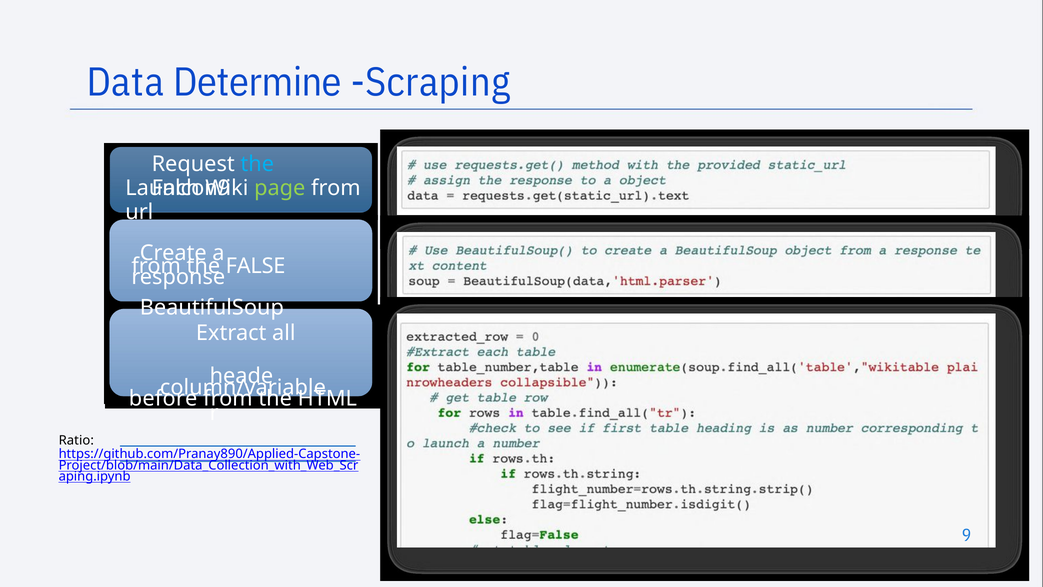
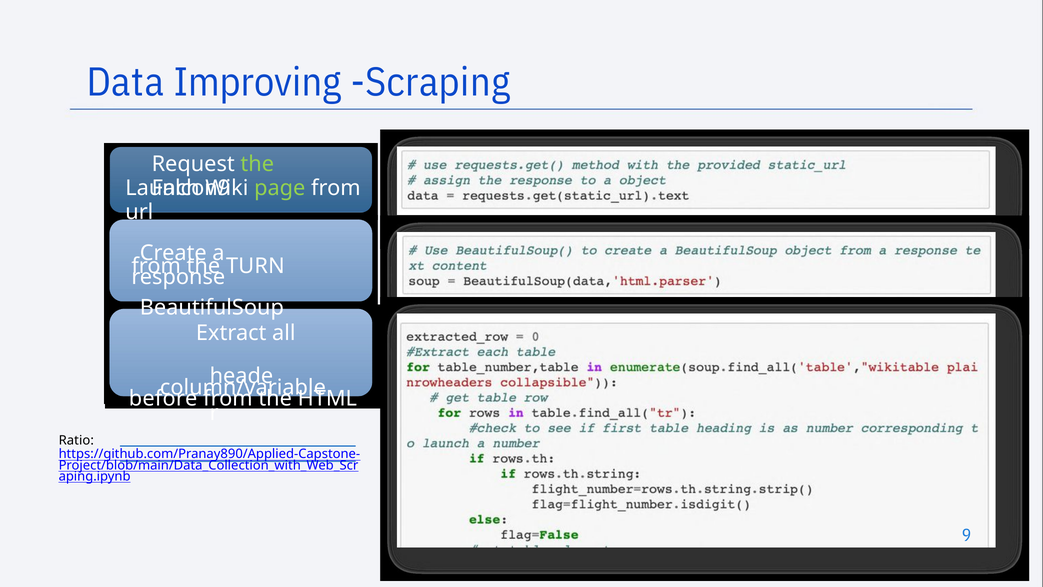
Determine: Determine -> Improving
the at (257, 164) colour: light blue -> light green
FALSE: FALSE -> TURN
